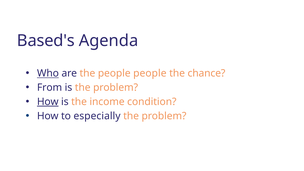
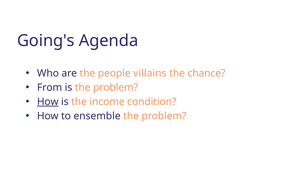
Based's: Based's -> Going's
Who underline: present -> none
people people: people -> villains
especially: especially -> ensemble
